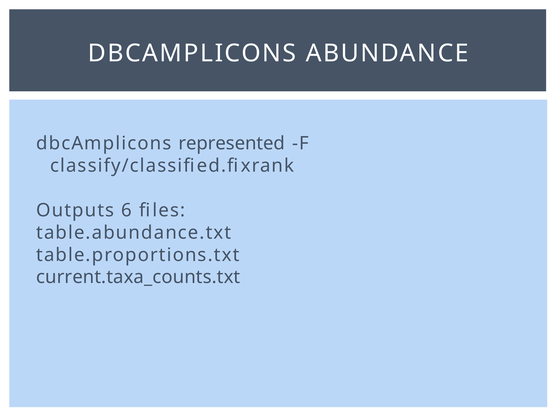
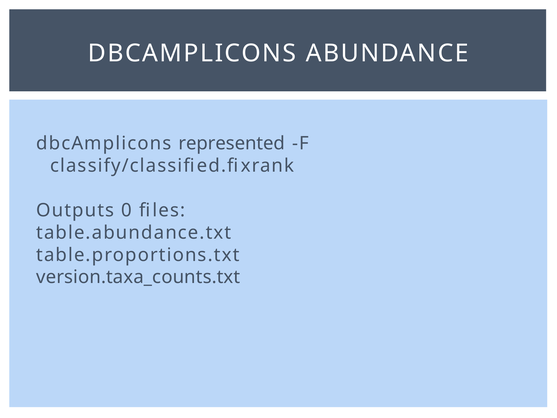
6: 6 -> 0
current.taxa_counts.txt: current.taxa_counts.txt -> version.taxa_counts.txt
